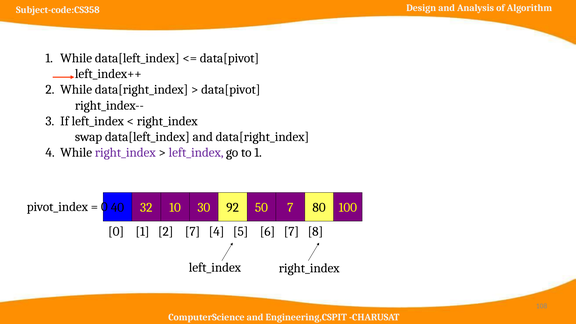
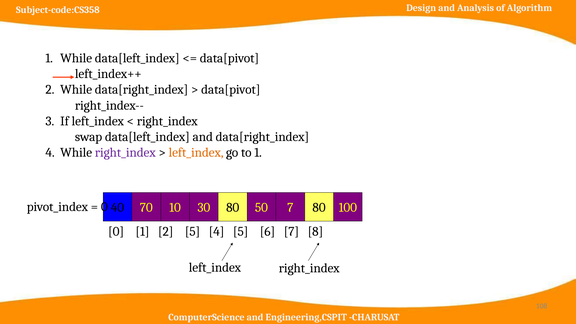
left_index at (196, 153) colour: purple -> orange
32: 32 -> 70
30 92: 92 -> 80
2 7: 7 -> 5
